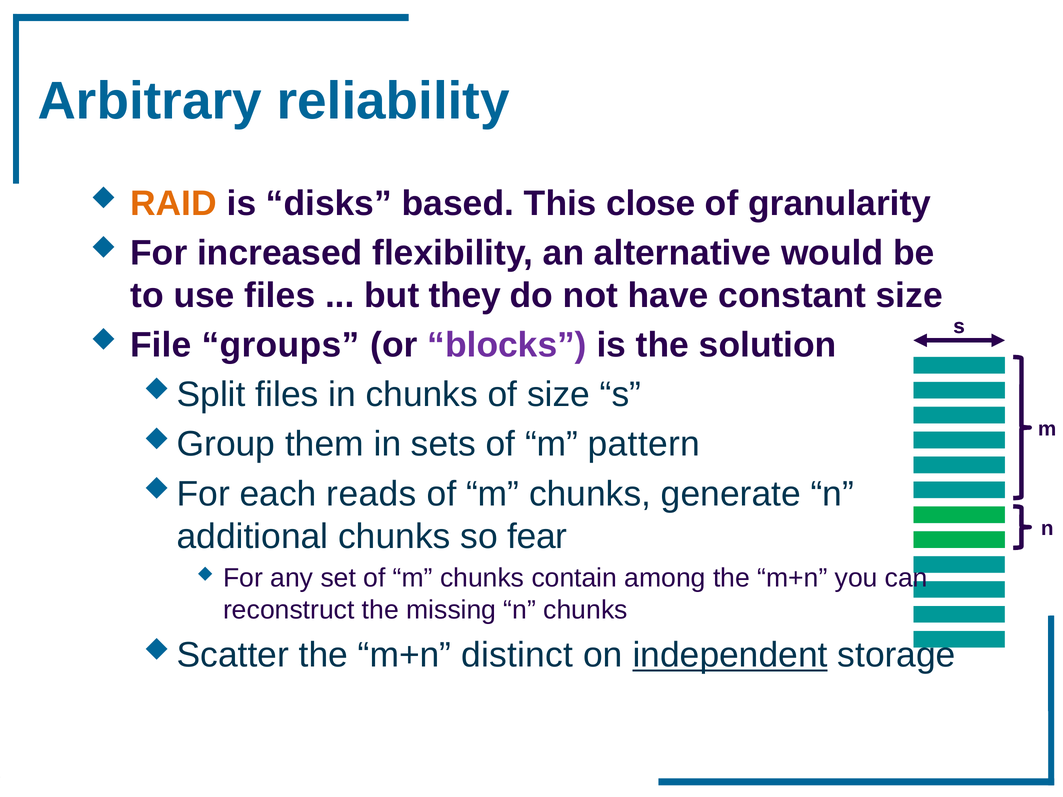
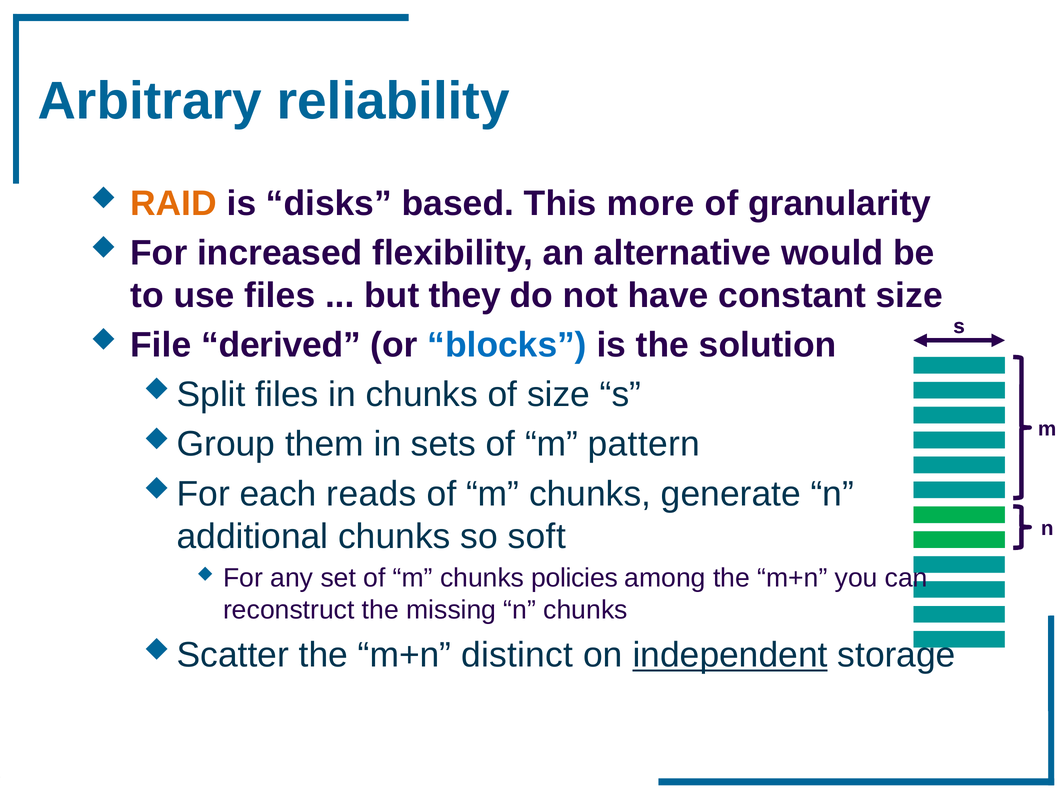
close: close -> more
groups: groups -> derived
blocks colour: purple -> blue
fear: fear -> soft
contain: contain -> policies
